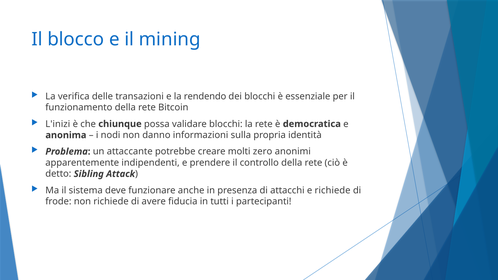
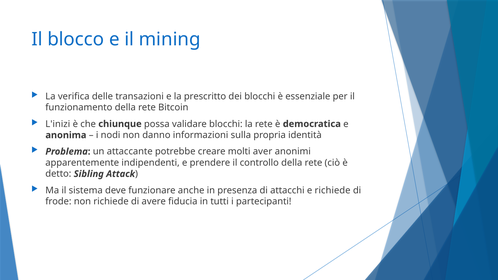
rendendo: rendendo -> prescritto
zero: zero -> aver
